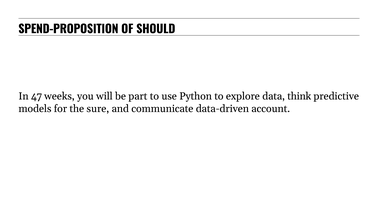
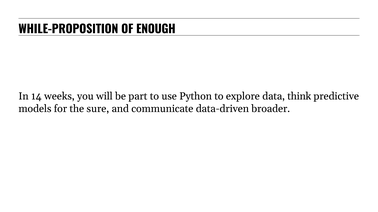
SPEND-PROPOSITION: SPEND-PROPOSITION -> WHILE-PROPOSITION
SHOULD: SHOULD -> ENOUGH
47: 47 -> 14
account: account -> broader
